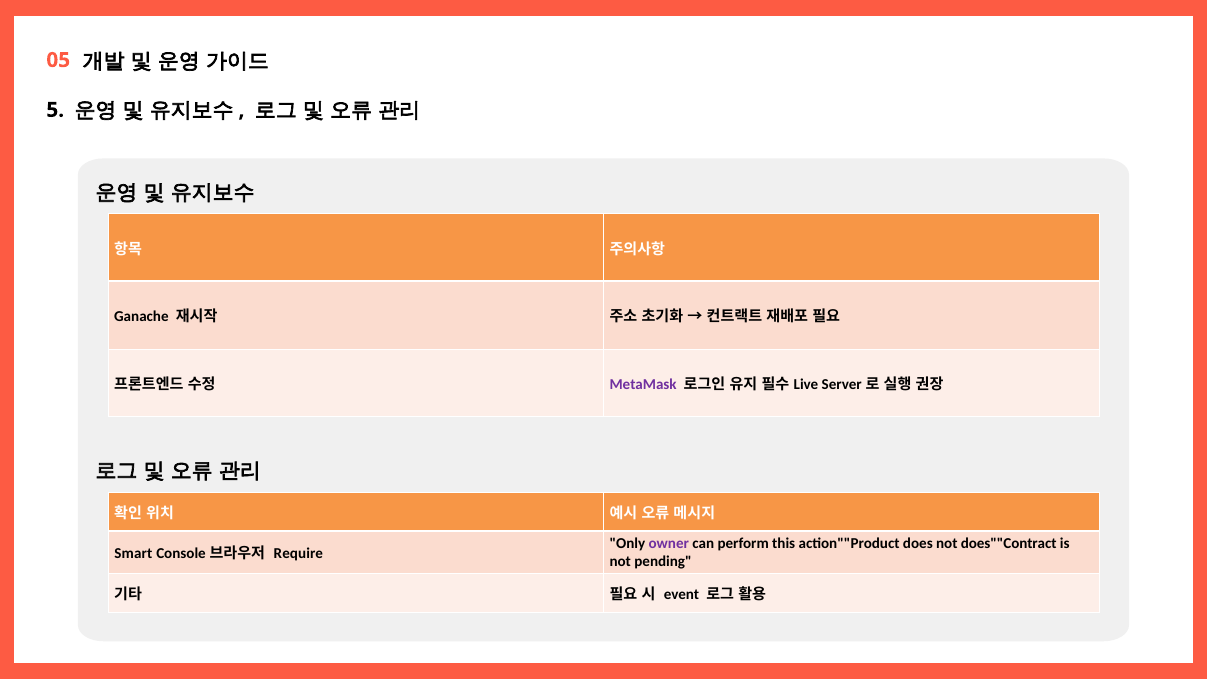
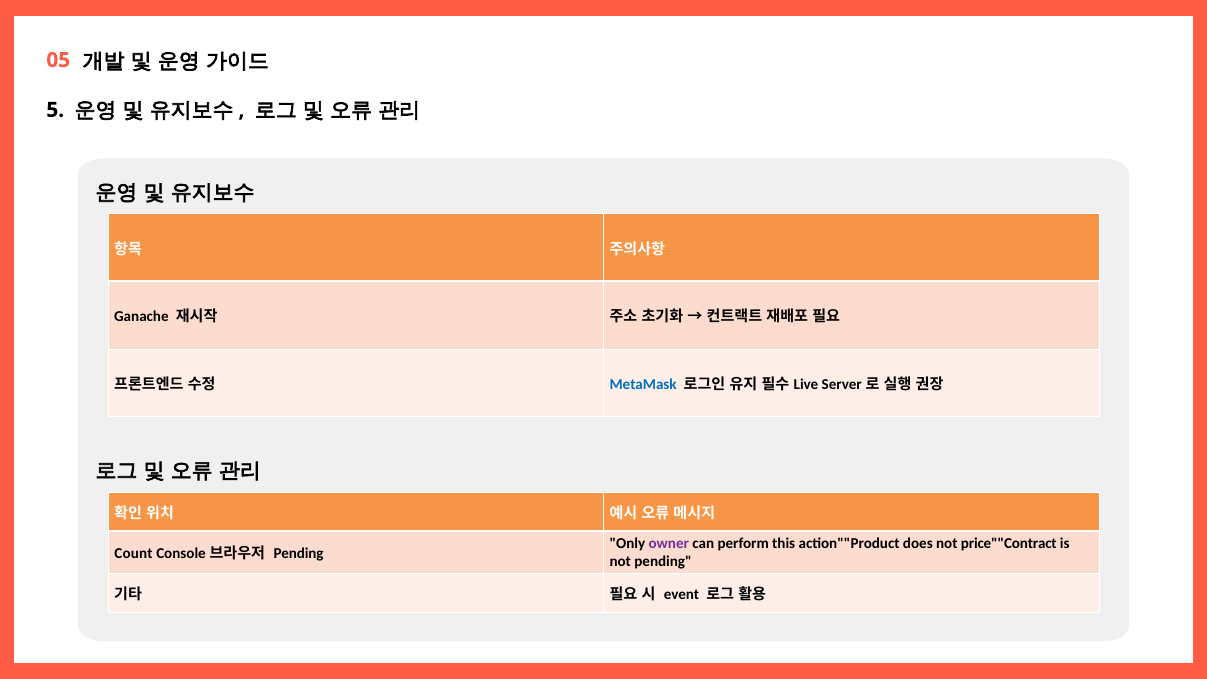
MetaMask colour: purple -> blue
does""Contract: does""Contract -> price""Contract
Smart: Smart -> Count
Require at (298, 554): Require -> Pending
